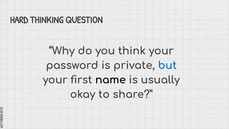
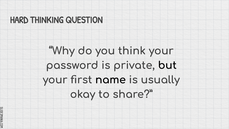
but colour: blue -> black
